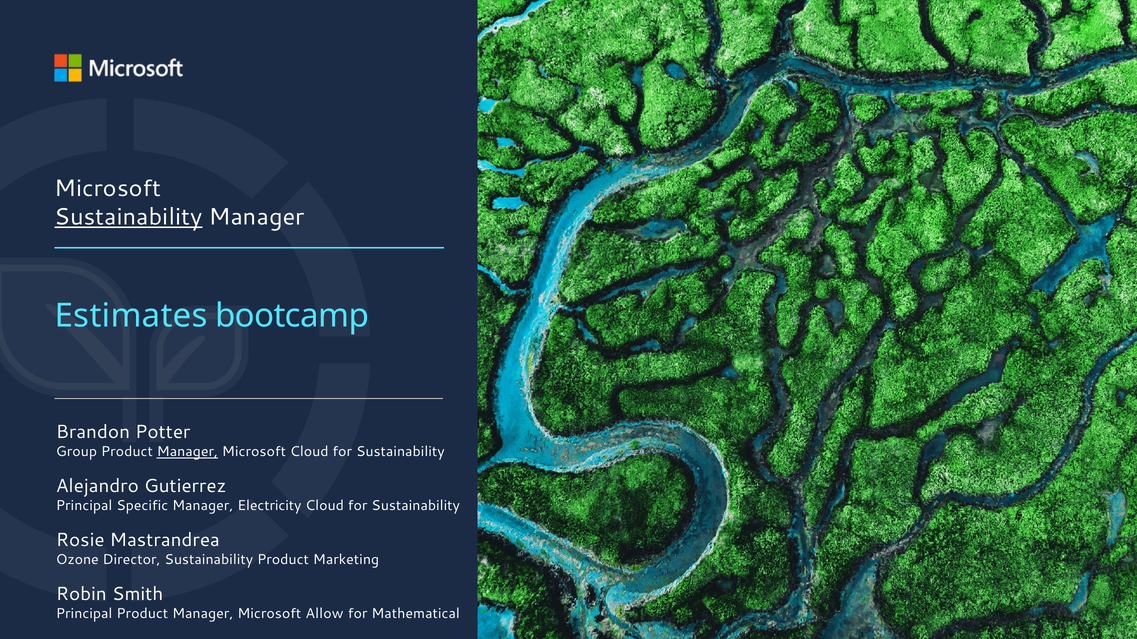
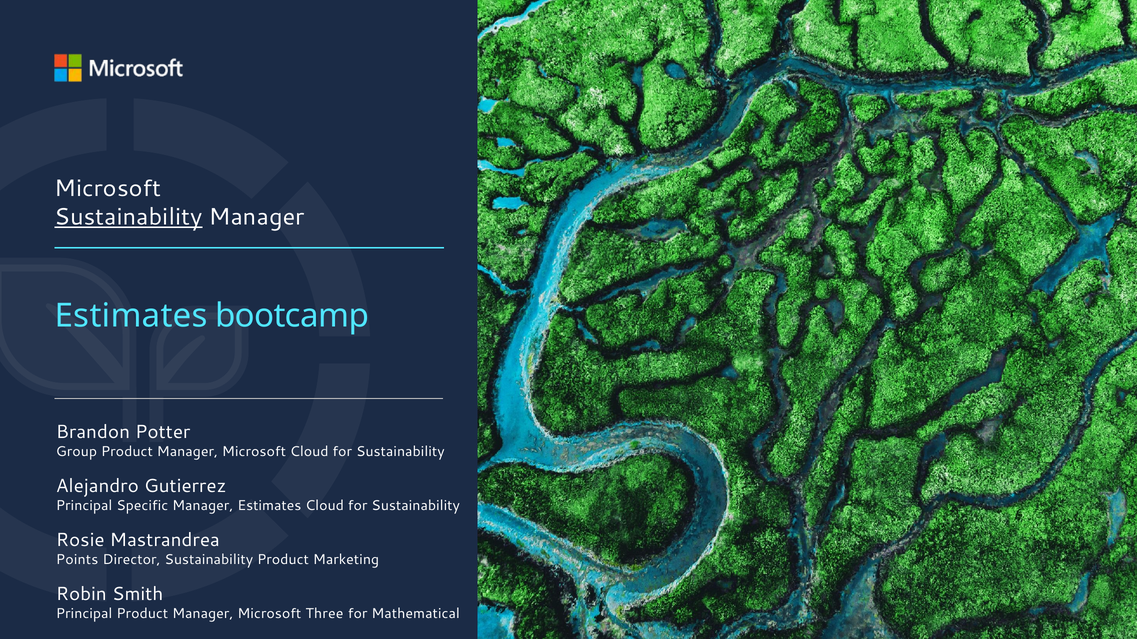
Manager at (187, 452) underline: present -> none
Electricity at (269, 506): Electricity -> Estimates
Ozone: Ozone -> Points
Allow: Allow -> Three
